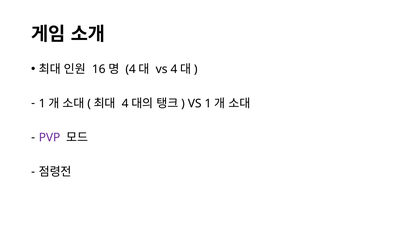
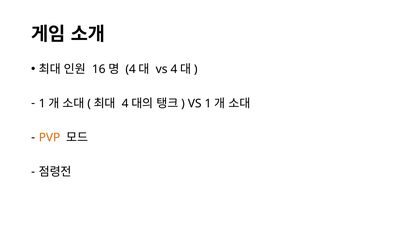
PVP colour: purple -> orange
